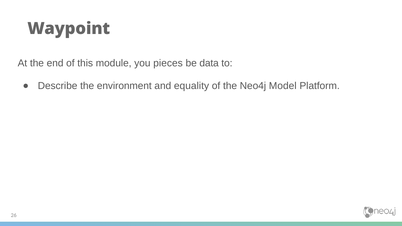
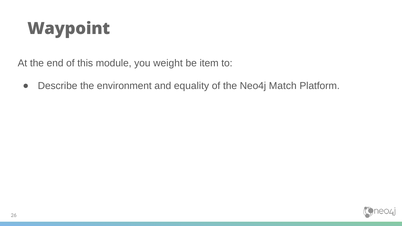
pieces: pieces -> weight
data: data -> item
Model: Model -> Match
